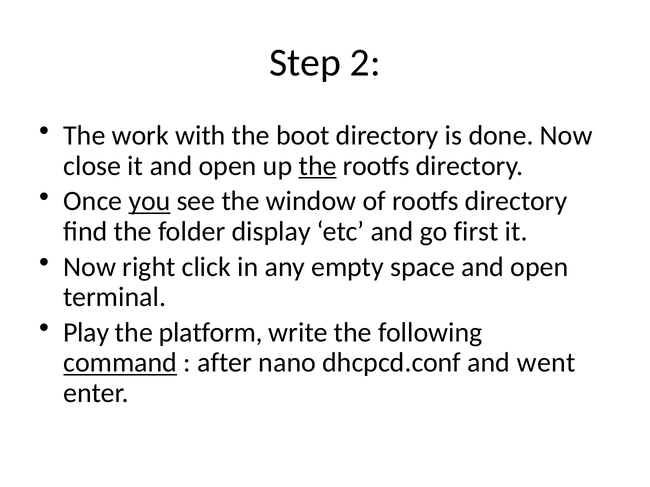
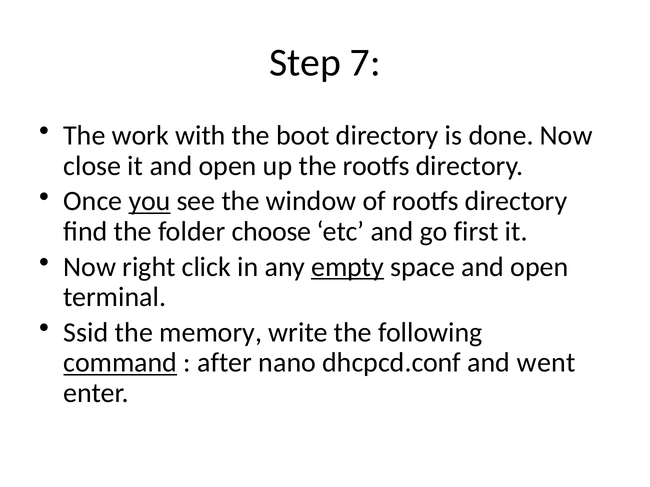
2: 2 -> 7
the at (318, 166) underline: present -> none
display: display -> choose
empty underline: none -> present
Play: Play -> Ssid
platform: platform -> memory
